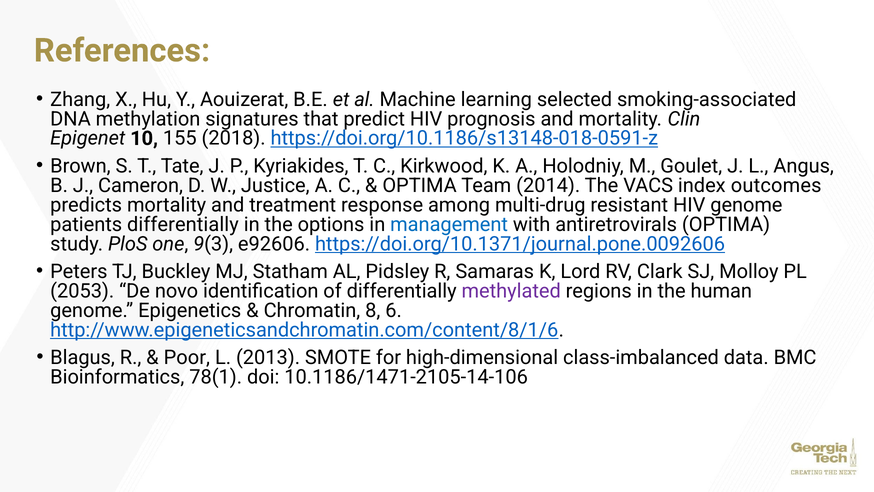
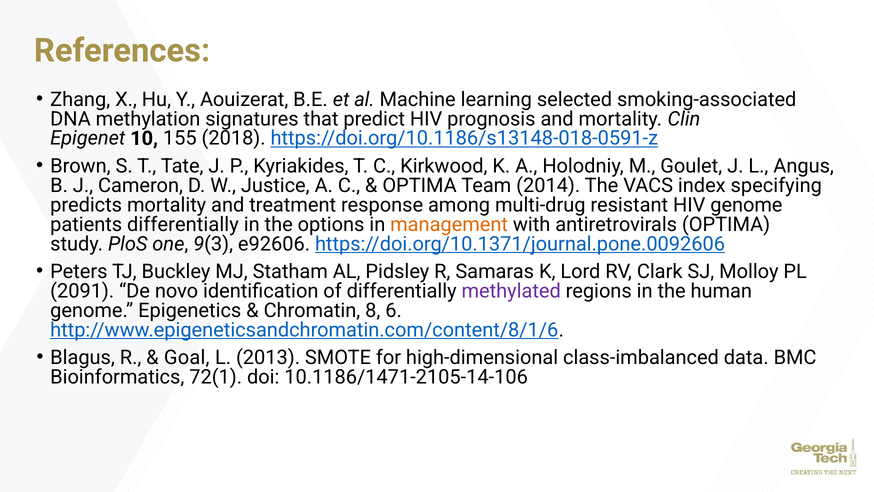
outcomes: outcomes -> specifying
management colour: blue -> orange
2053: 2053 -> 2091
Poor: Poor -> Goal
78(1: 78(1 -> 72(1
